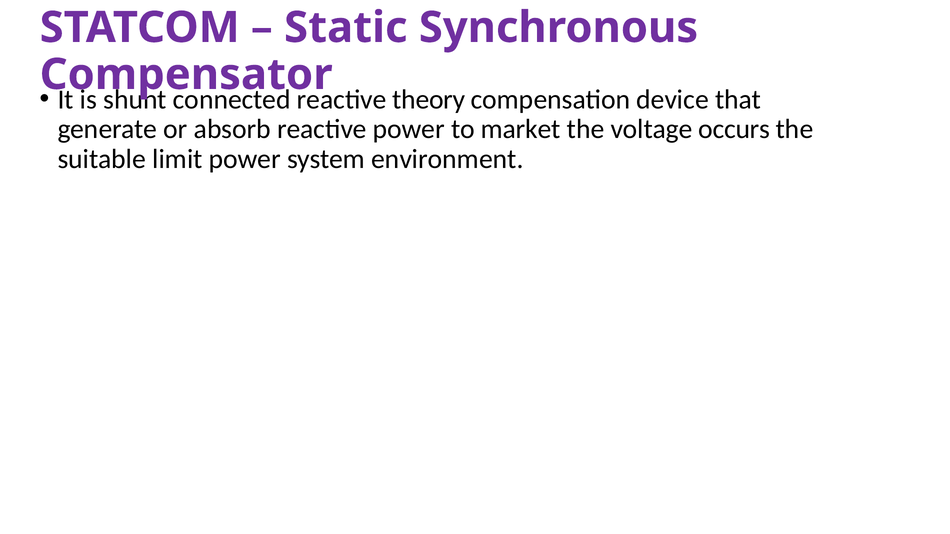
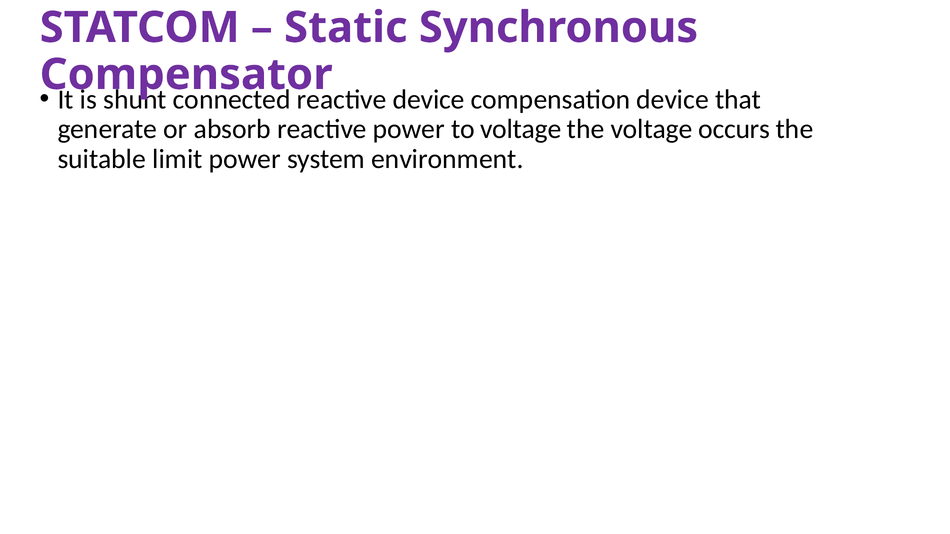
reactive theory: theory -> device
to market: market -> voltage
